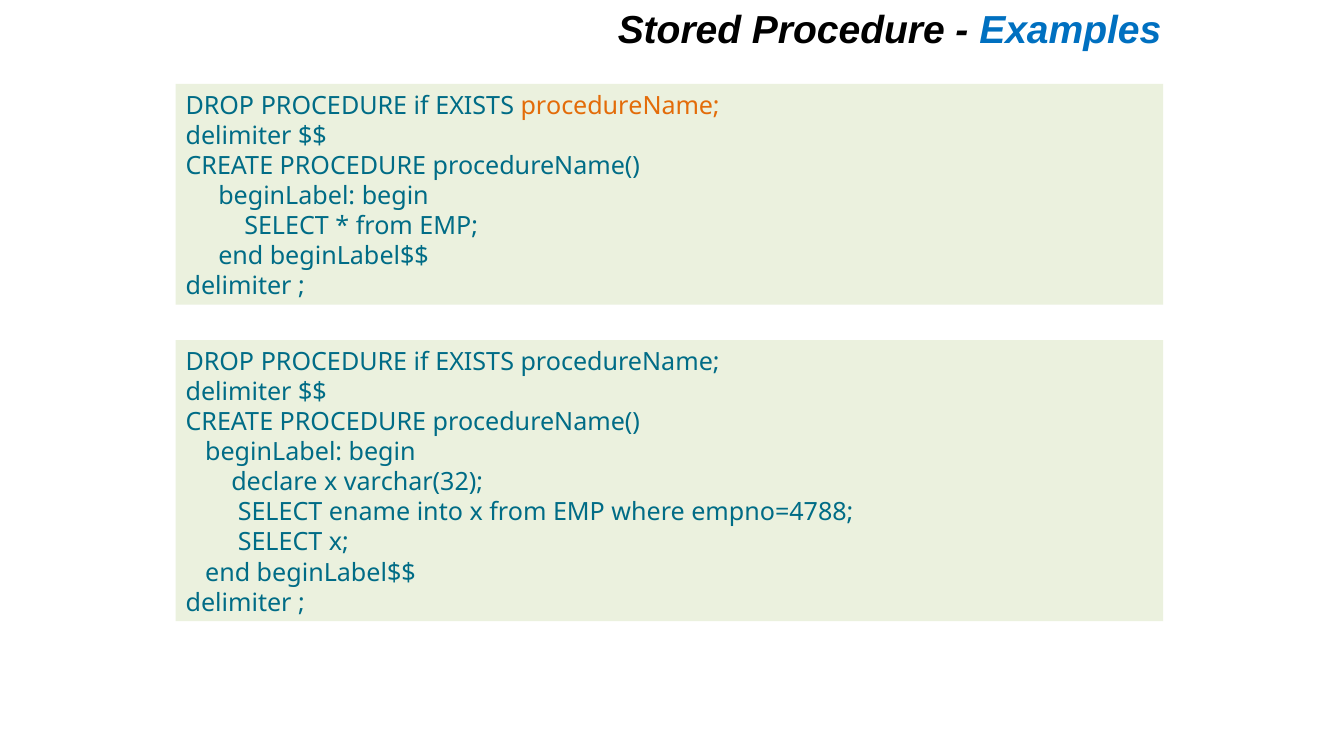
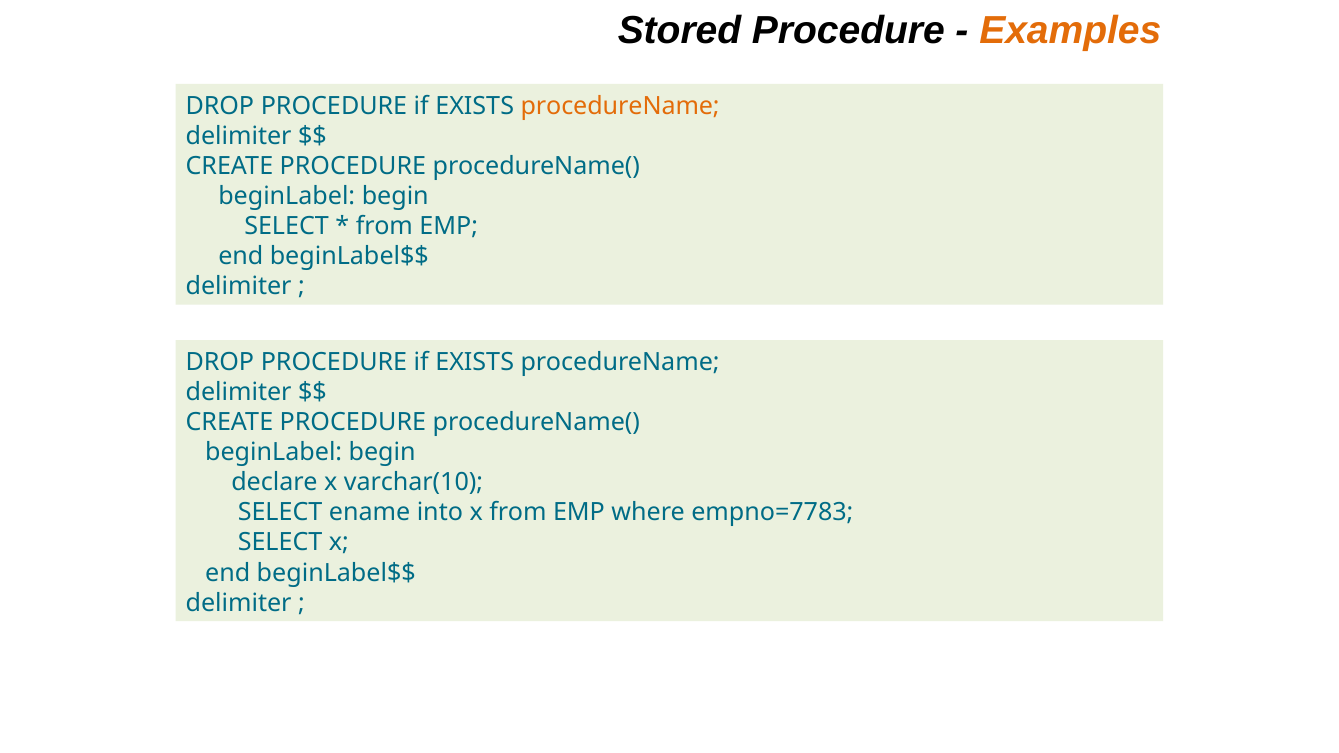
Examples colour: blue -> orange
varchar(32: varchar(32 -> varchar(10
empno=4788: empno=4788 -> empno=7783
